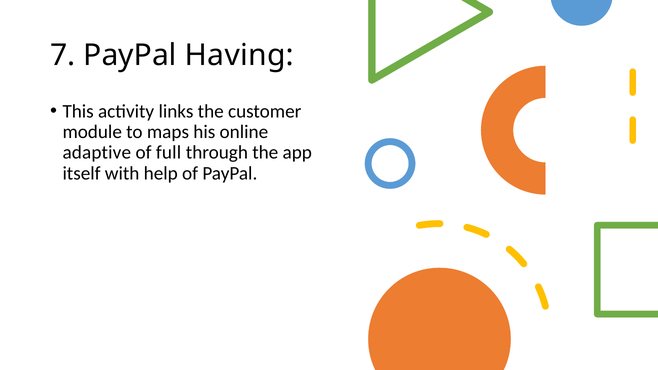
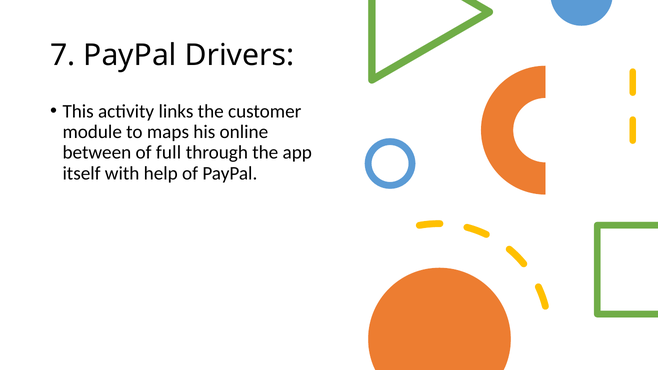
Having: Having -> Drivers
adaptive: adaptive -> between
